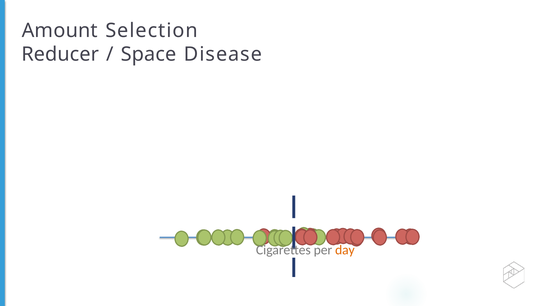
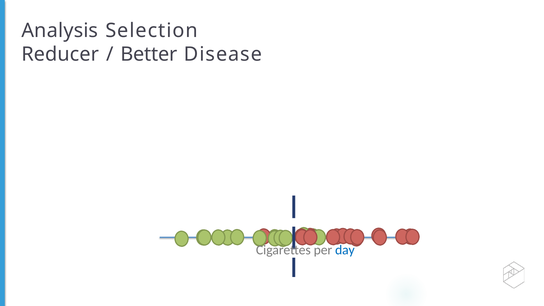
Amount: Amount -> Analysis
Space: Space -> Better
day colour: orange -> blue
